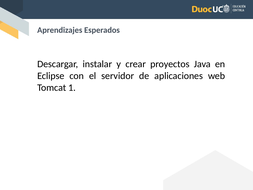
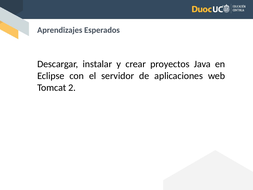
1: 1 -> 2
